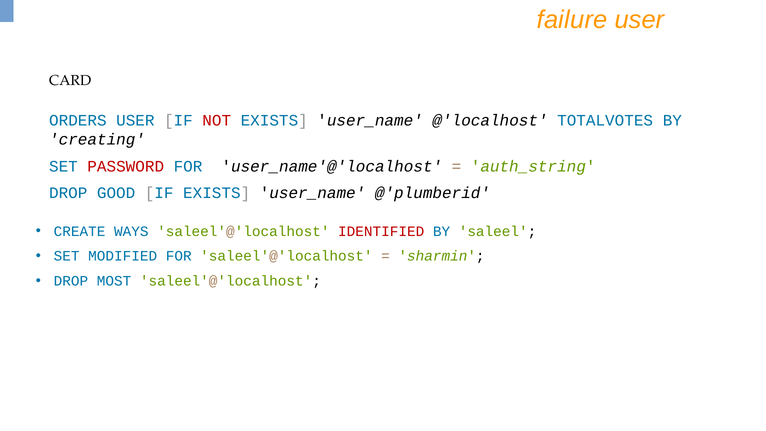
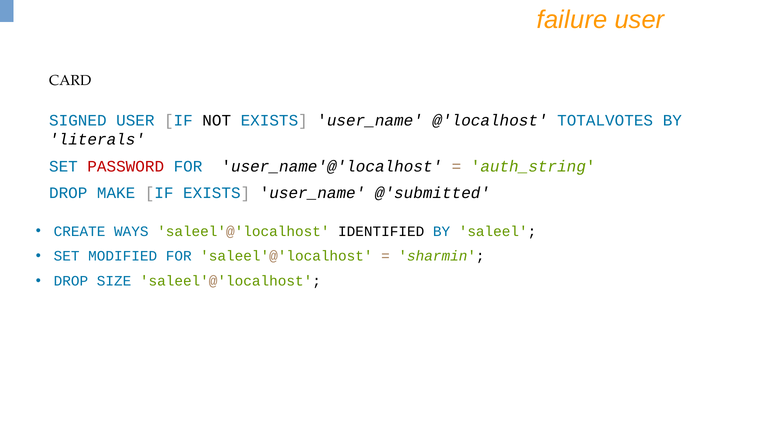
ORDERS: ORDERS -> SIGNED
NOT colour: red -> black
creating: creating -> literals
GOOD: GOOD -> MAKE
@'plumberid: @'plumberid -> @'submitted
IDENTIFIED colour: red -> black
MOST: MOST -> SIZE
